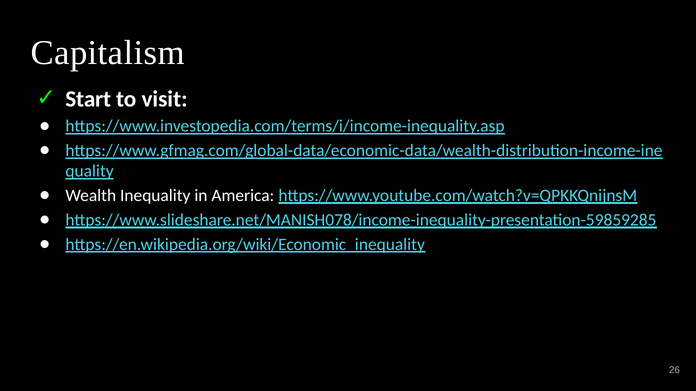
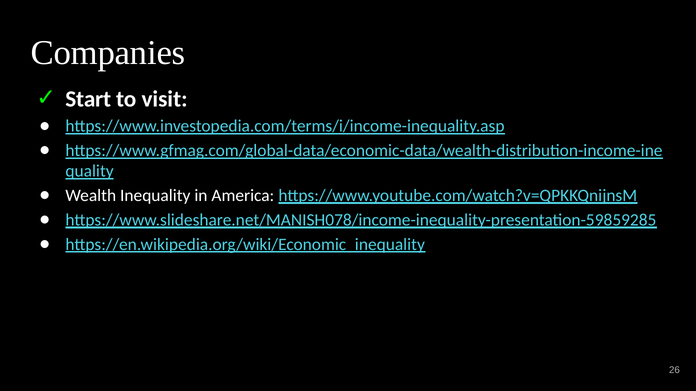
Capitalism: Capitalism -> Companies
